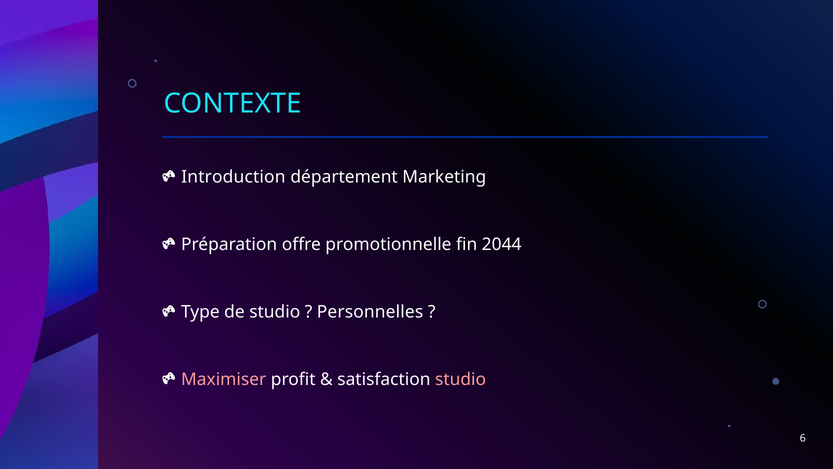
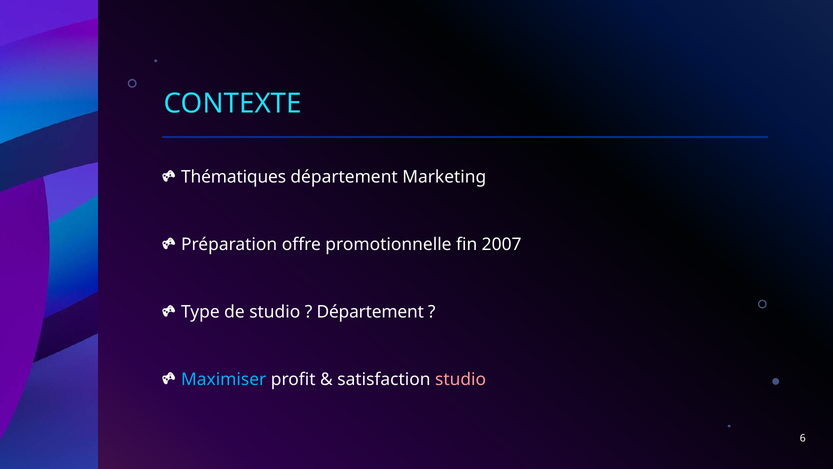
Introduction: Introduction -> Thématiques
2044: 2044 -> 2007
Personnelles at (370, 312): Personnelles -> Département
Maximiser colour: pink -> light blue
